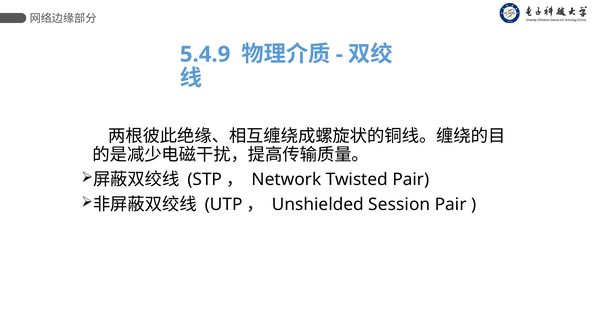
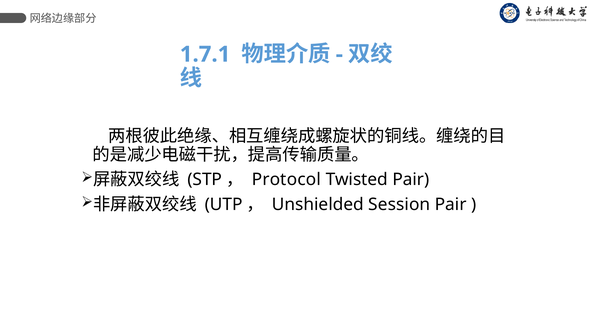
5.4.9: 5.4.9 -> 1.7.1
Network: Network -> Protocol
